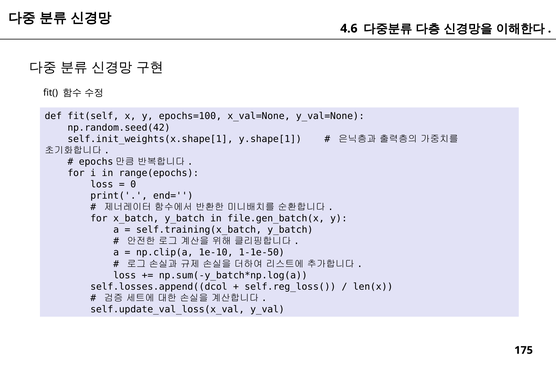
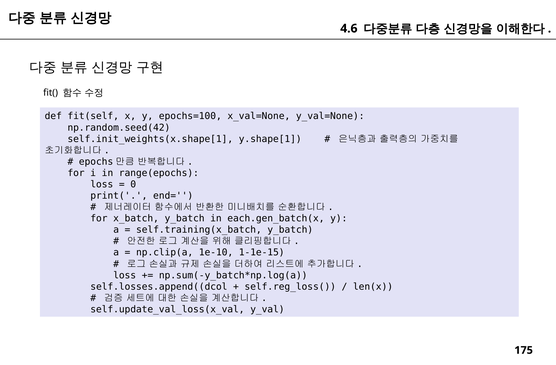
file.gen_batch(x: file.gen_batch(x -> each.gen_batch(x
1-1e-50: 1-1e-50 -> 1-1e-15
